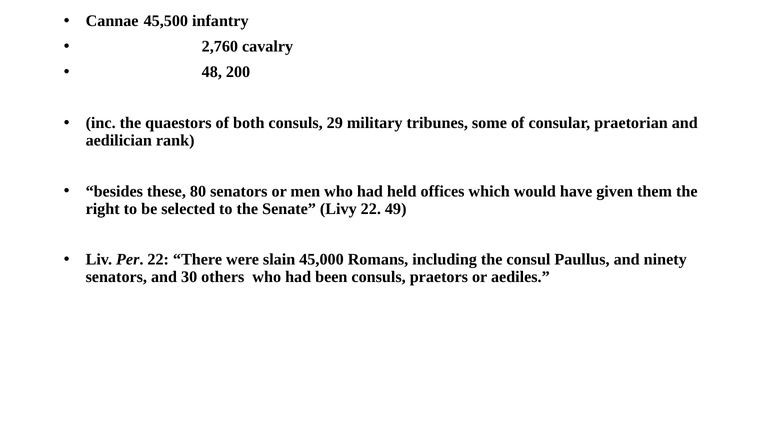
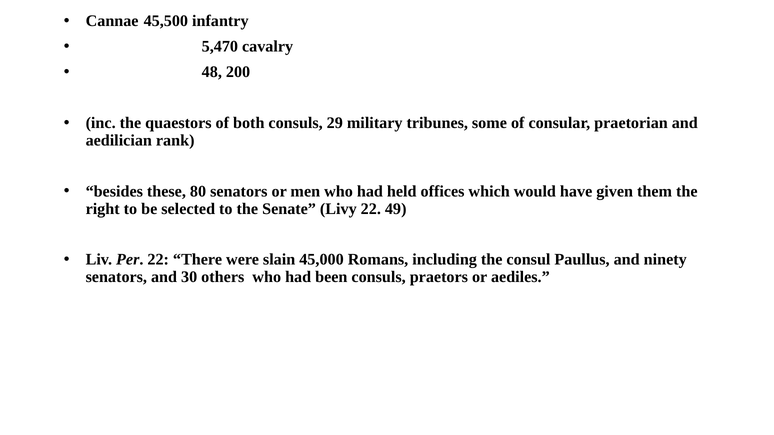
2,760: 2,760 -> 5,470
